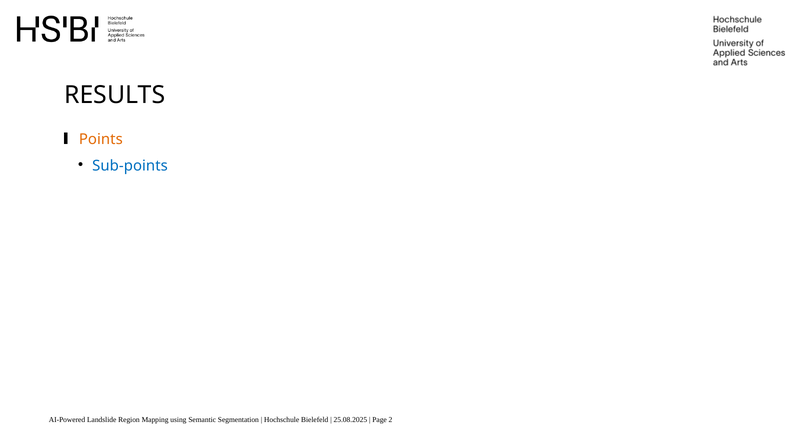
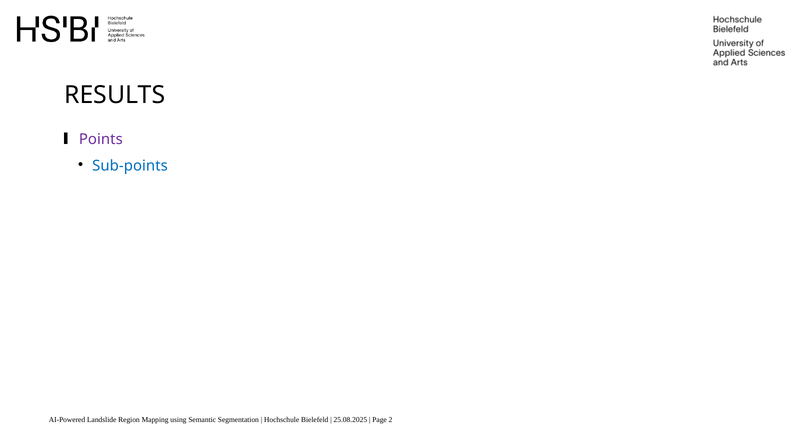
Points colour: orange -> purple
